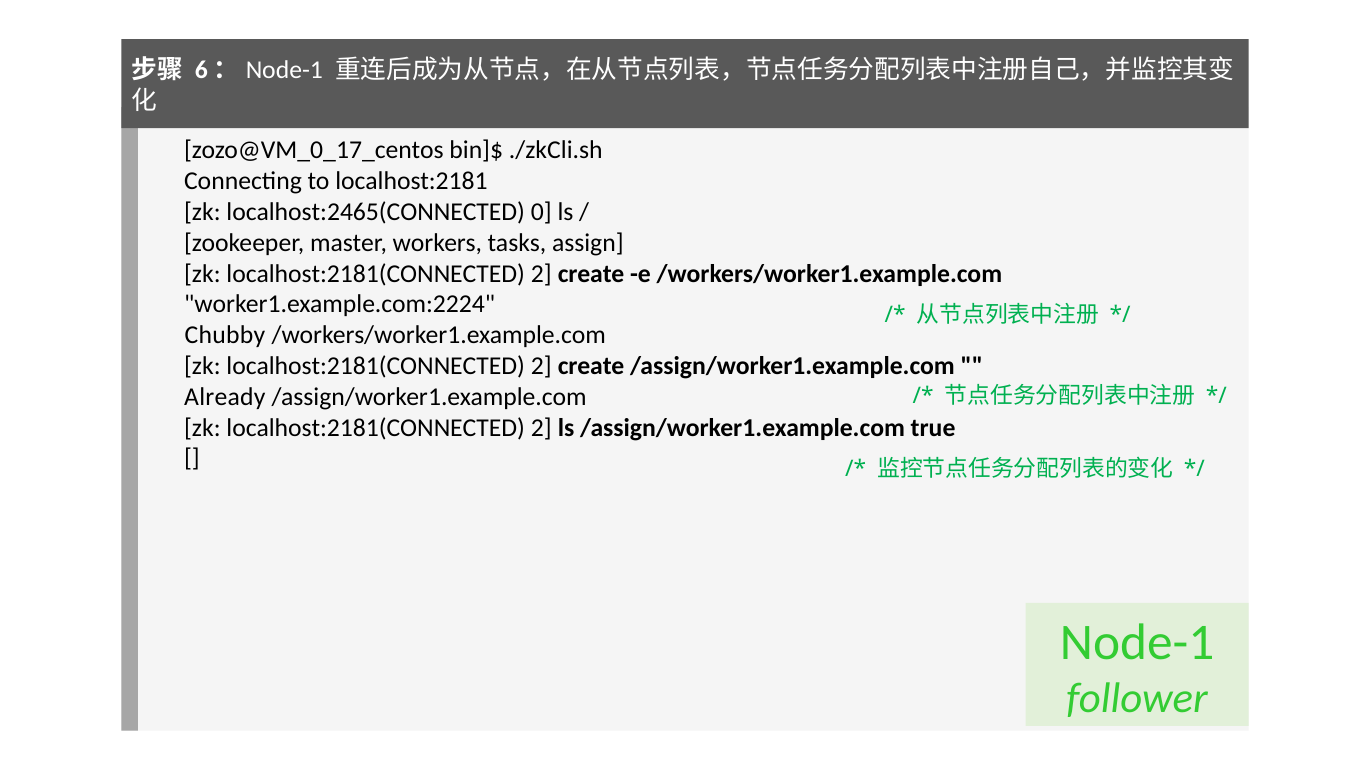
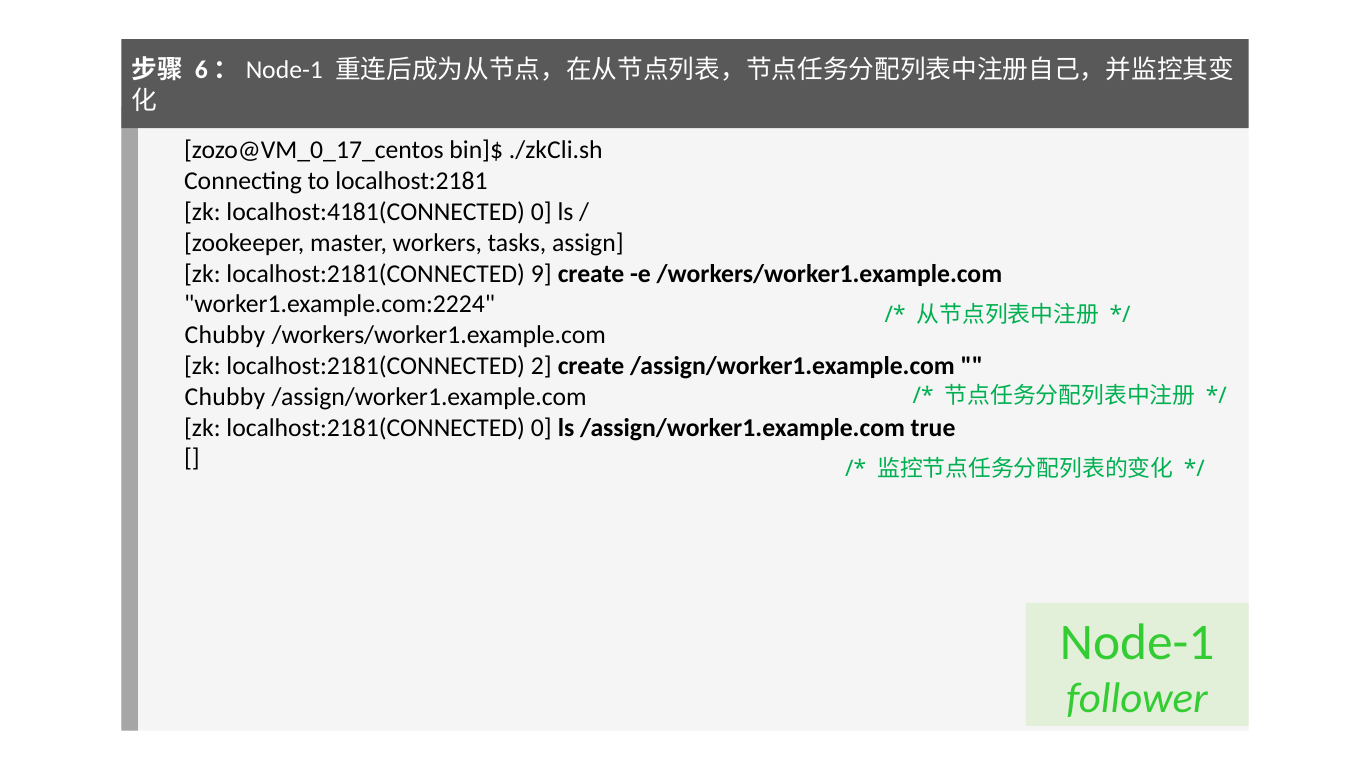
localhost:2465(CONNECTED: localhost:2465(CONNECTED -> localhost:4181(CONNECTED
2 at (541, 274): 2 -> 9
Already at (225, 397): Already -> Chubby
2 at (541, 428): 2 -> 0
